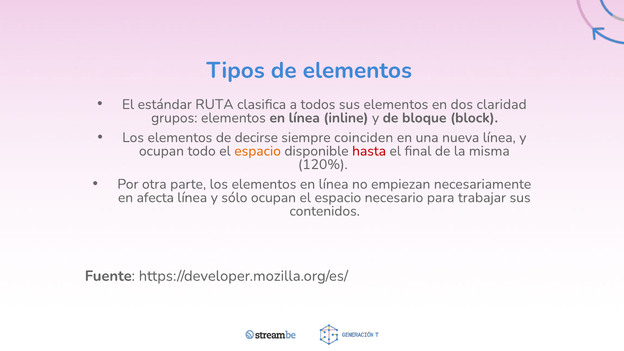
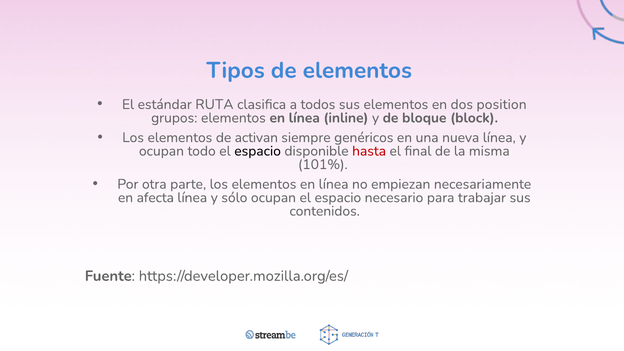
claridad: claridad -> position
decirse: decirse -> activan
coinciden: coinciden -> genéricos
espacio at (258, 151) colour: orange -> black
120%: 120% -> 101%
